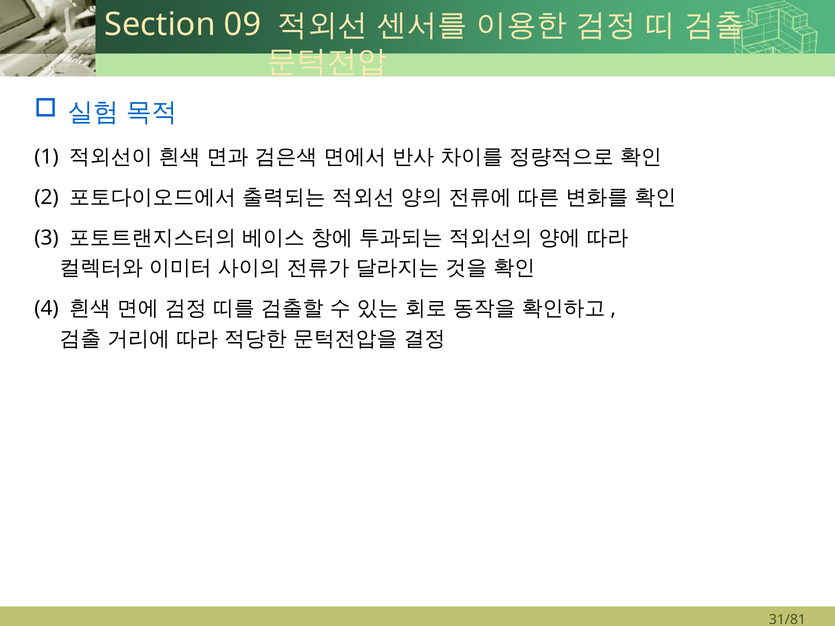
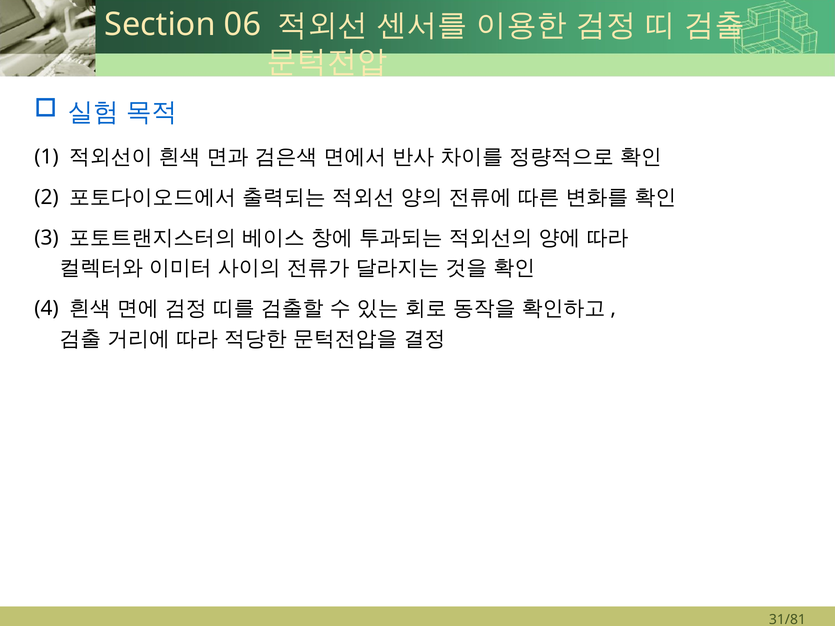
09: 09 -> 06
